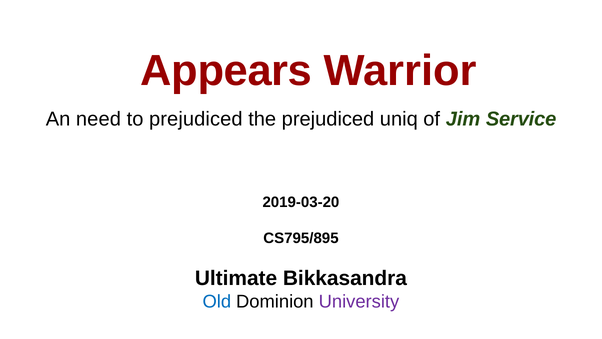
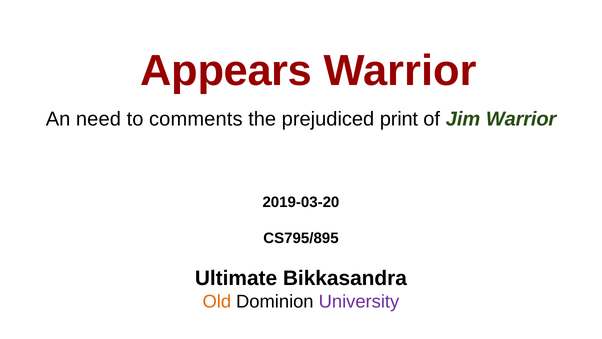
to prejudiced: prejudiced -> comments
uniq: uniq -> print
Jim Service: Service -> Warrior
Old colour: blue -> orange
